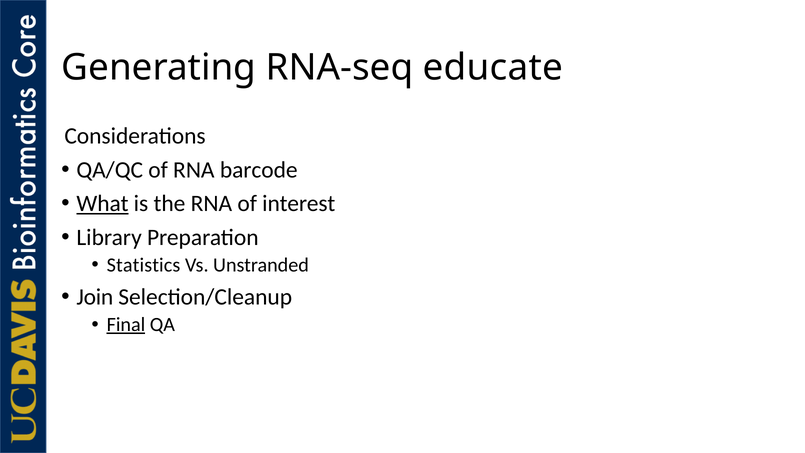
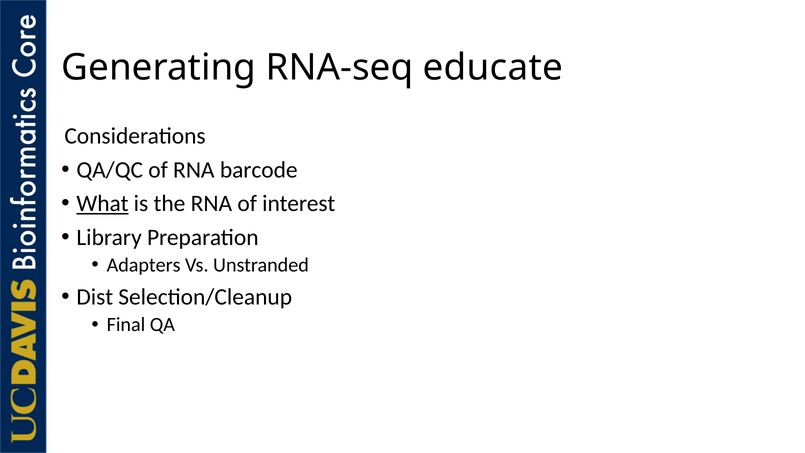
Statistics: Statistics -> Adapters
Join: Join -> Dist
Final underline: present -> none
